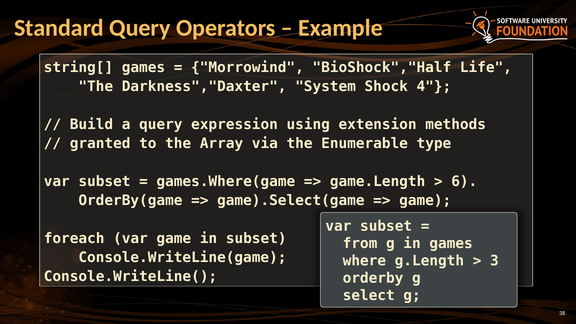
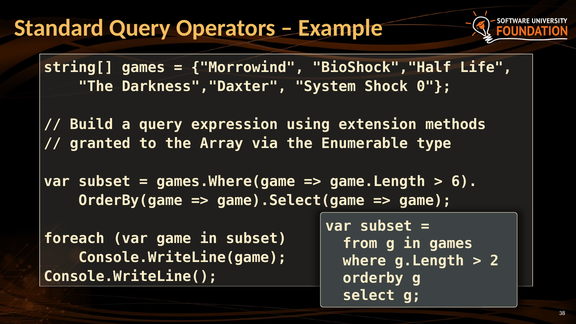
4: 4 -> 0
3: 3 -> 2
